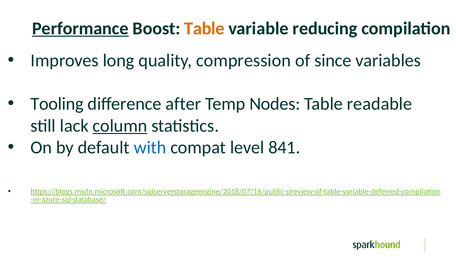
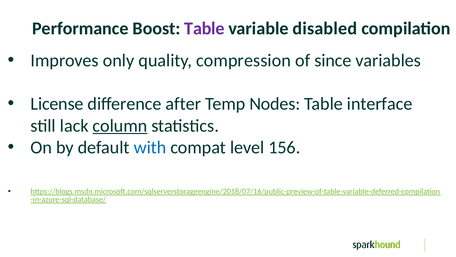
Performance underline: present -> none
Table at (204, 28) colour: orange -> purple
reducing: reducing -> disabled
long: long -> only
Tooling: Tooling -> License
readable: readable -> interface
841: 841 -> 156
